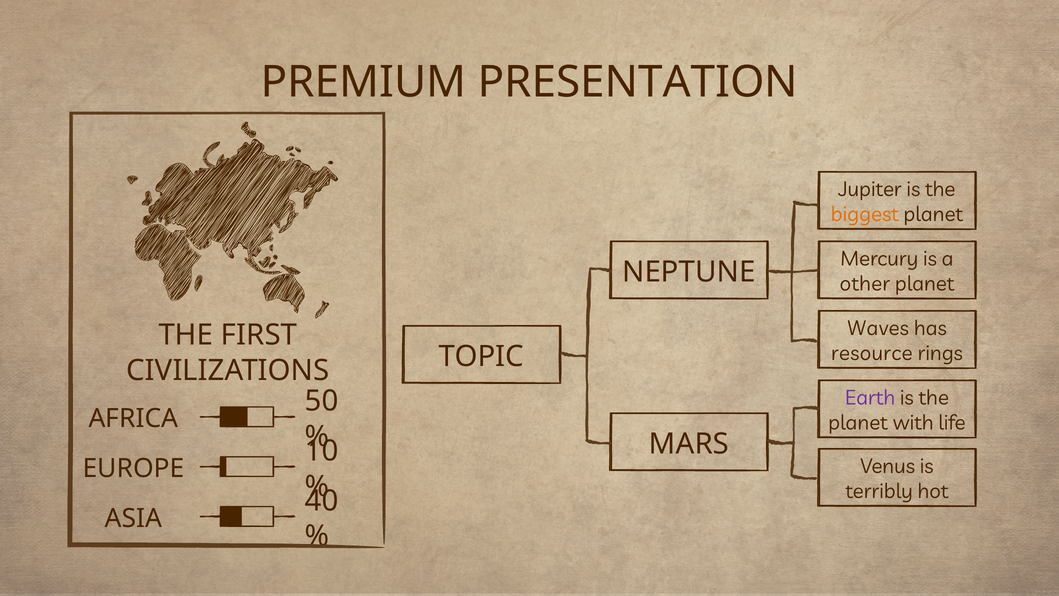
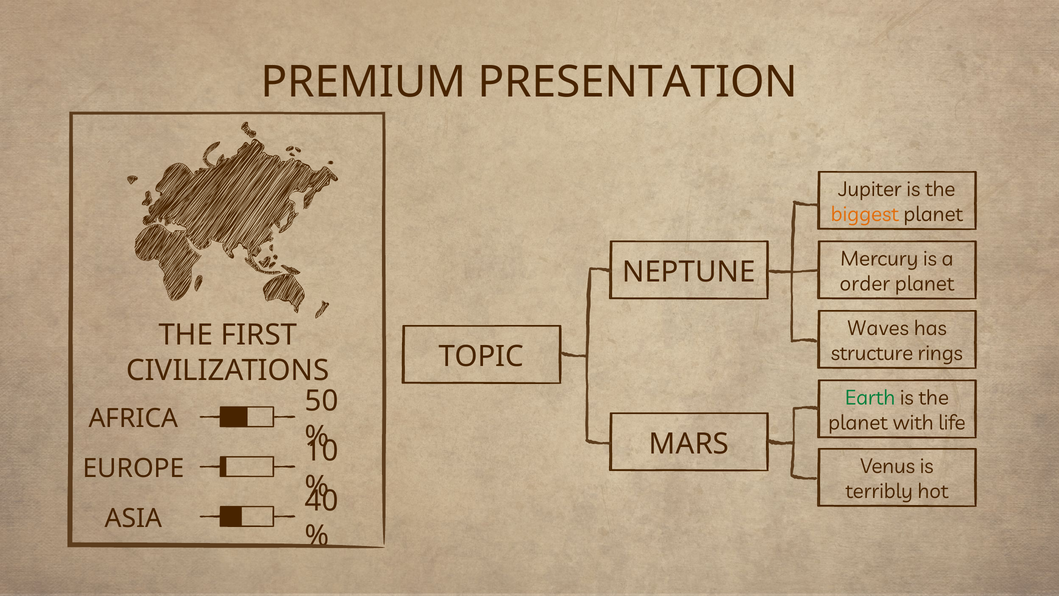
other: other -> order
resource: resource -> structure
Earth colour: purple -> green
